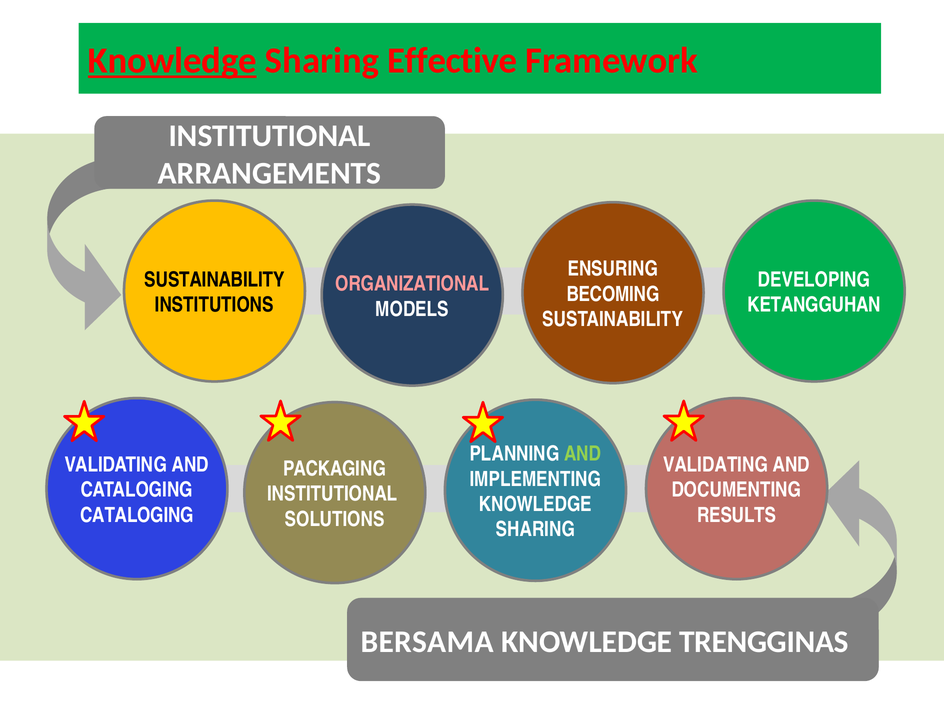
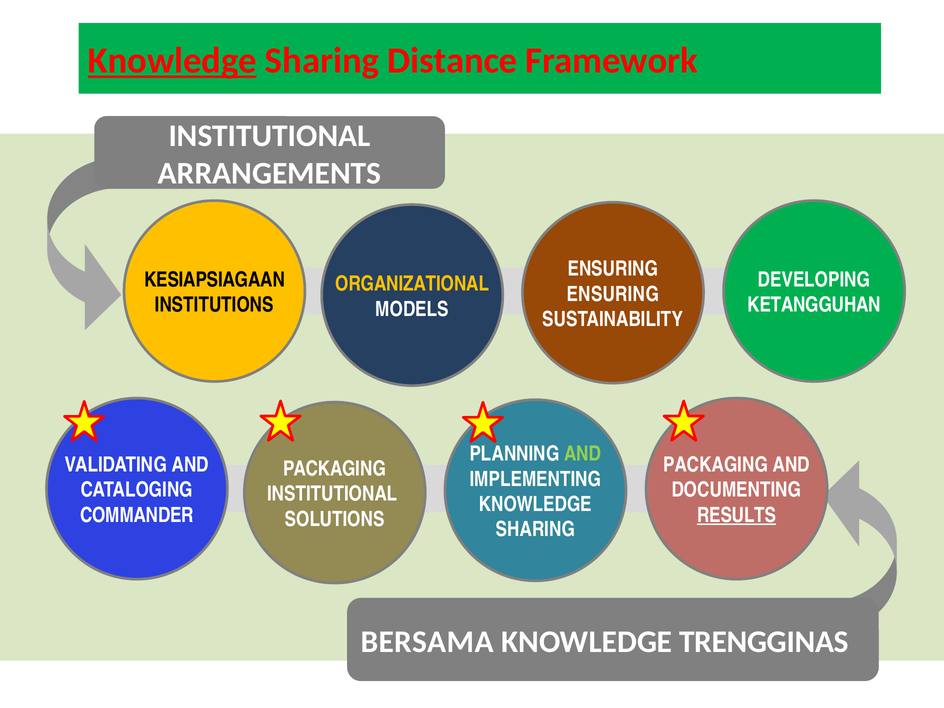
Effective: Effective -> Distance
SUSTAINABILITY at (215, 280): SUSTAINABILITY -> KESIAPSIAGAAN
ORGANIZATIONAL colour: pink -> yellow
BECOMING at (613, 294): BECOMING -> ENSURING
VALIDATING at (716, 465): VALIDATING -> PACKAGING
CATALOGING at (137, 515): CATALOGING -> COMMANDER
RESULTS underline: none -> present
